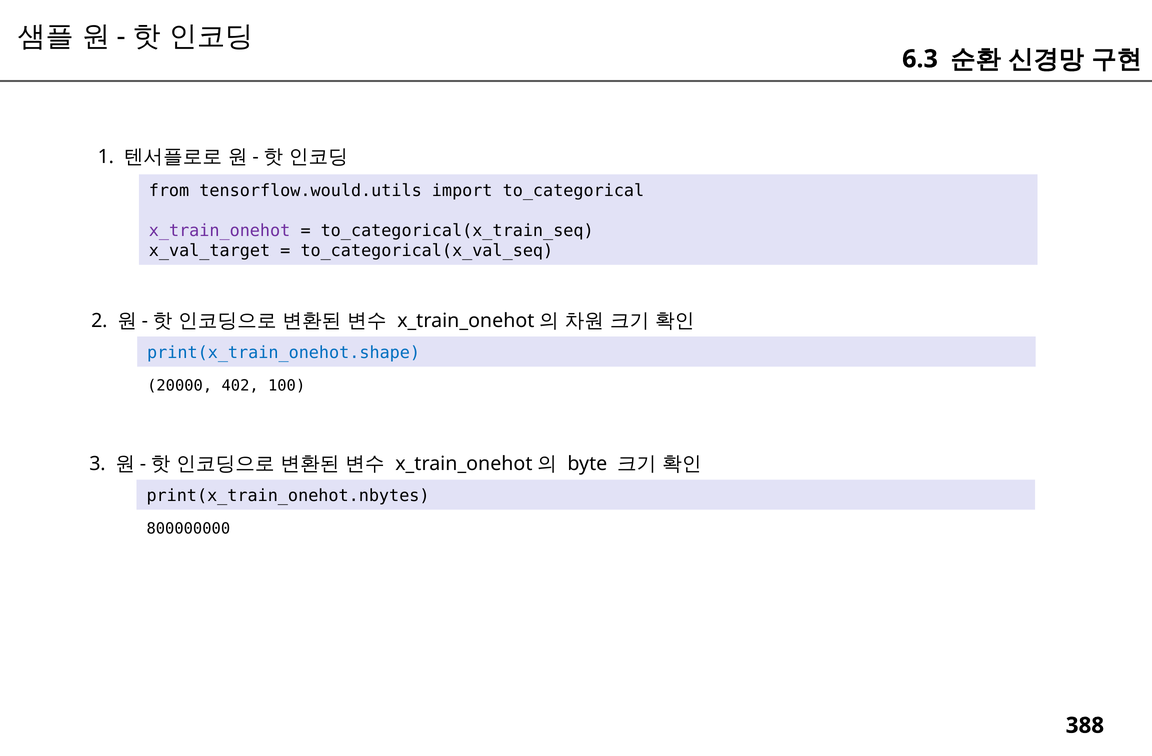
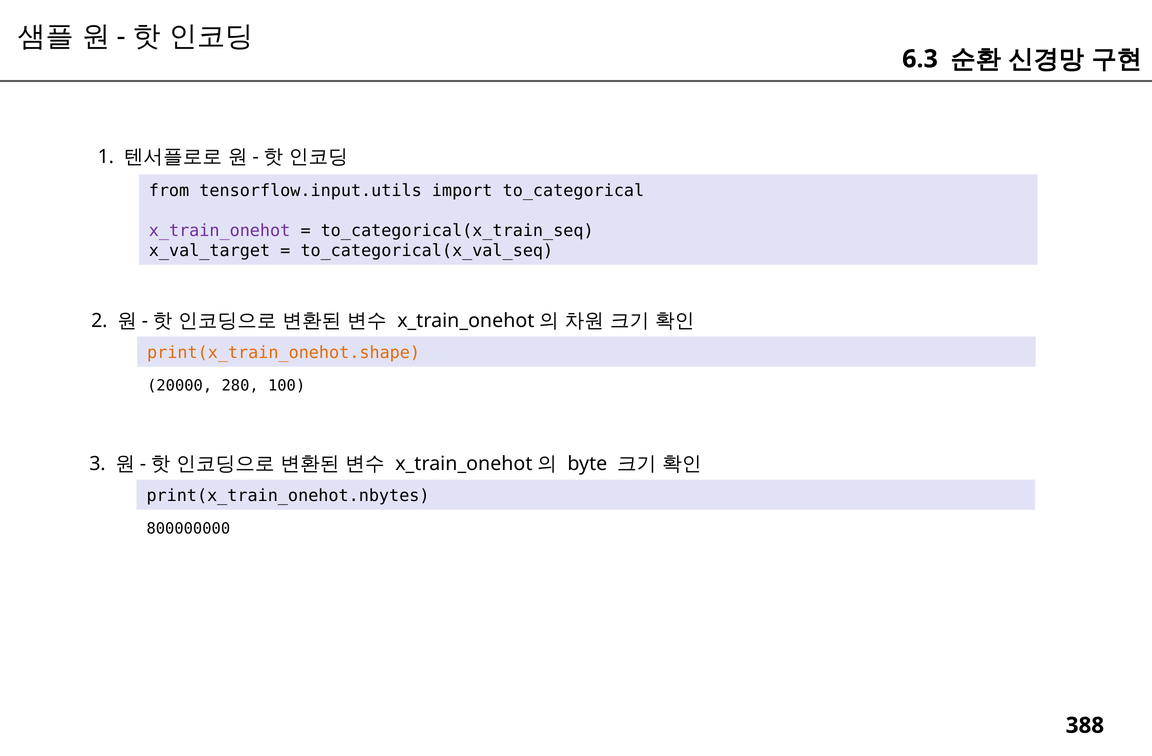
tensorflow.would.utils: tensorflow.would.utils -> tensorflow.input.utils
print(x_train_onehot.shape colour: blue -> orange
402: 402 -> 280
